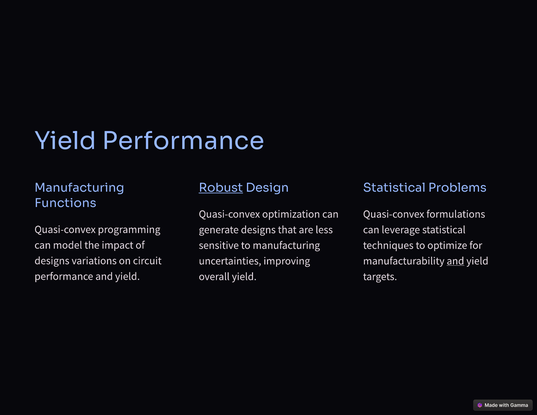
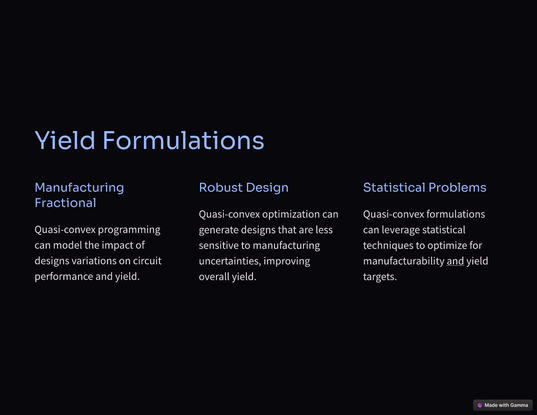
Yield Performance: Performance -> Formulations
Robust underline: present -> none
Functions: Functions -> Fractional
